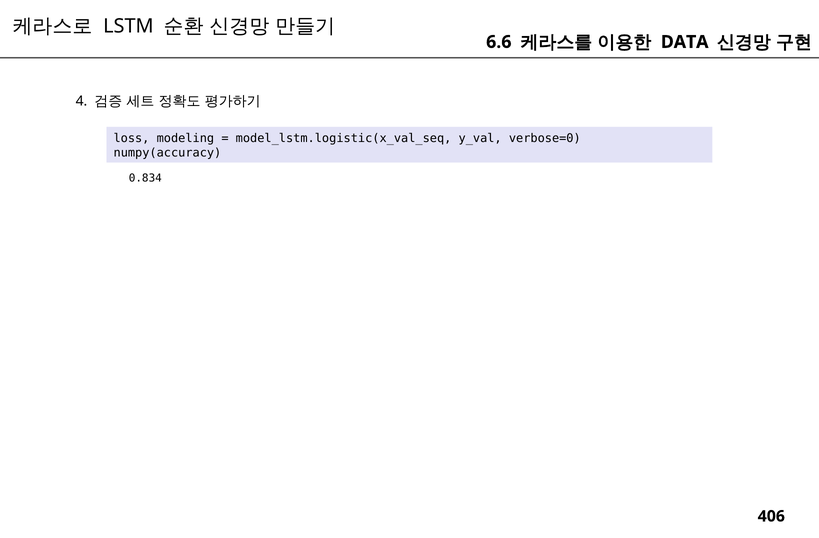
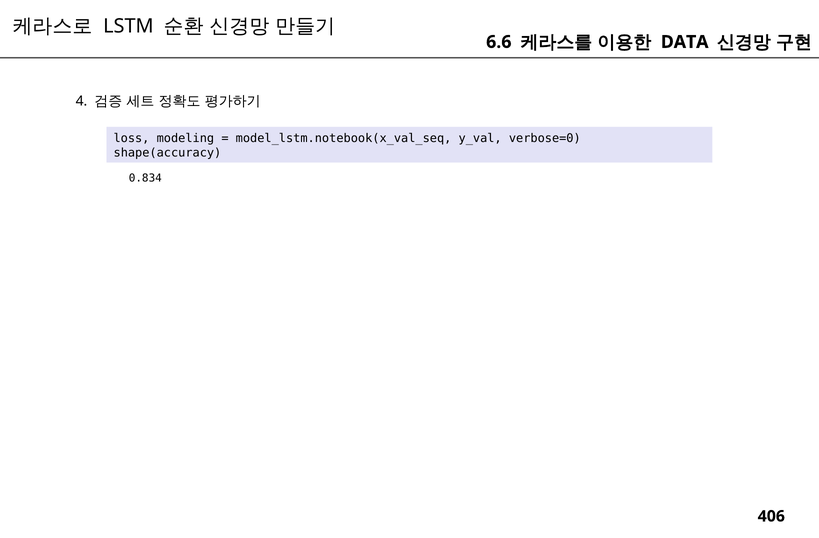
model_lstm.logistic(x_val_seq: model_lstm.logistic(x_val_seq -> model_lstm.notebook(x_val_seq
numpy(accuracy: numpy(accuracy -> shape(accuracy
